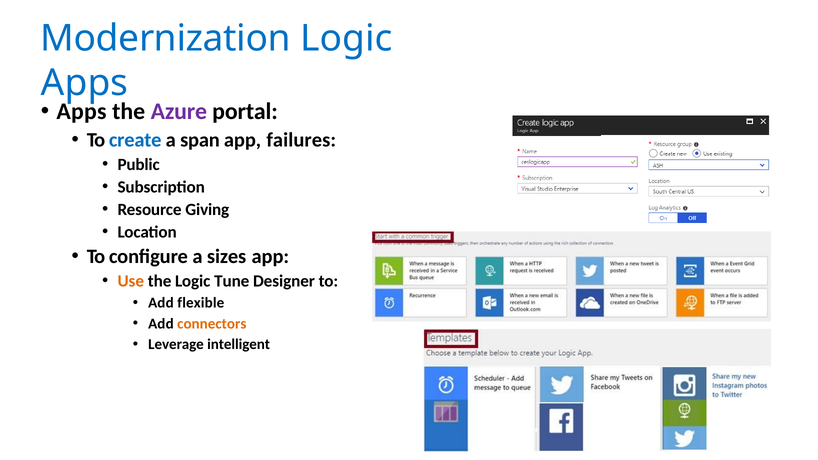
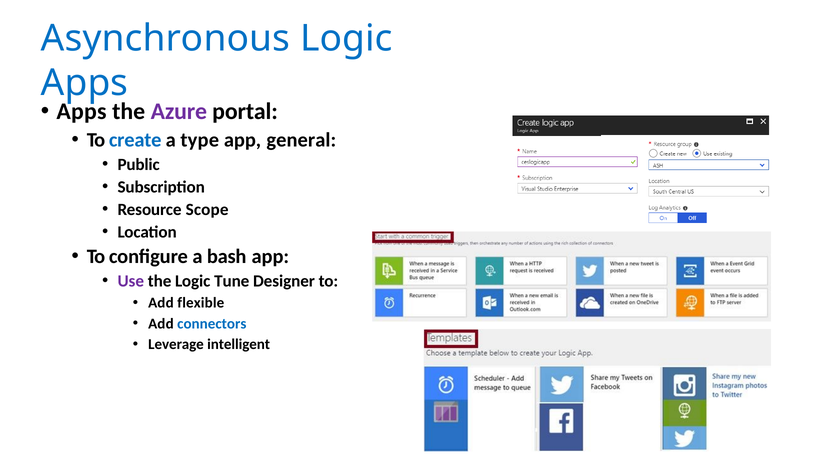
Modernization: Modernization -> Asynchronous
span: span -> type
failures: failures -> general
Giving: Giving -> Scope
sizes: sizes -> bash
Use colour: orange -> purple
connectors colour: orange -> blue
